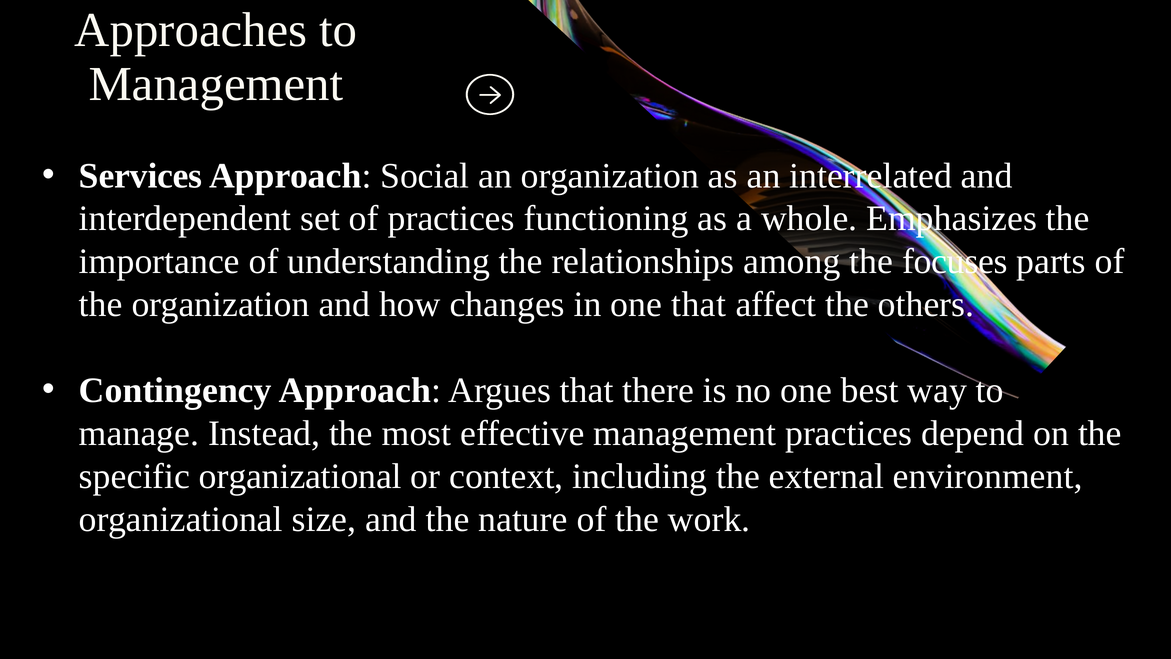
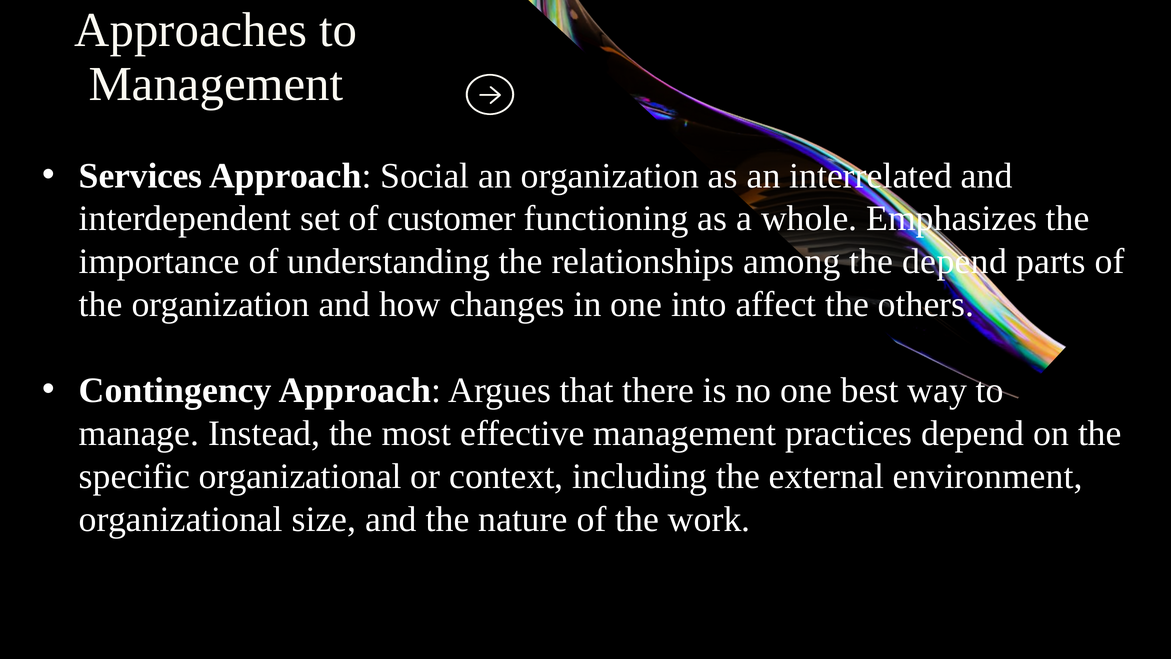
of practices: practices -> customer
the focuses: focuses -> depend
one that: that -> into
